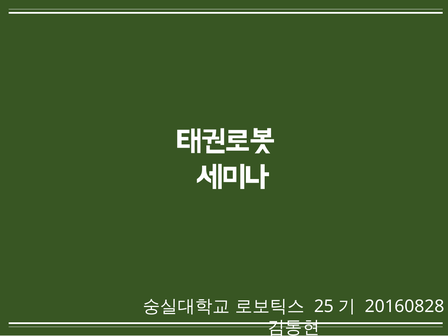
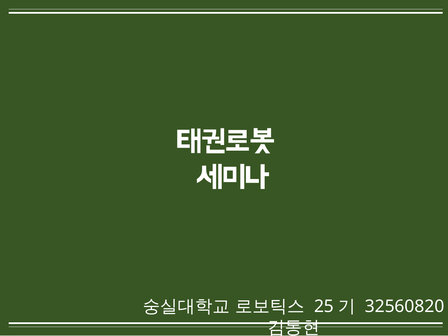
20160828: 20160828 -> 32560820
